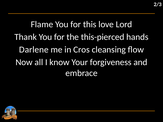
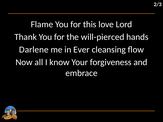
this-pierced: this-pierced -> will-pierced
Cros: Cros -> Ever
